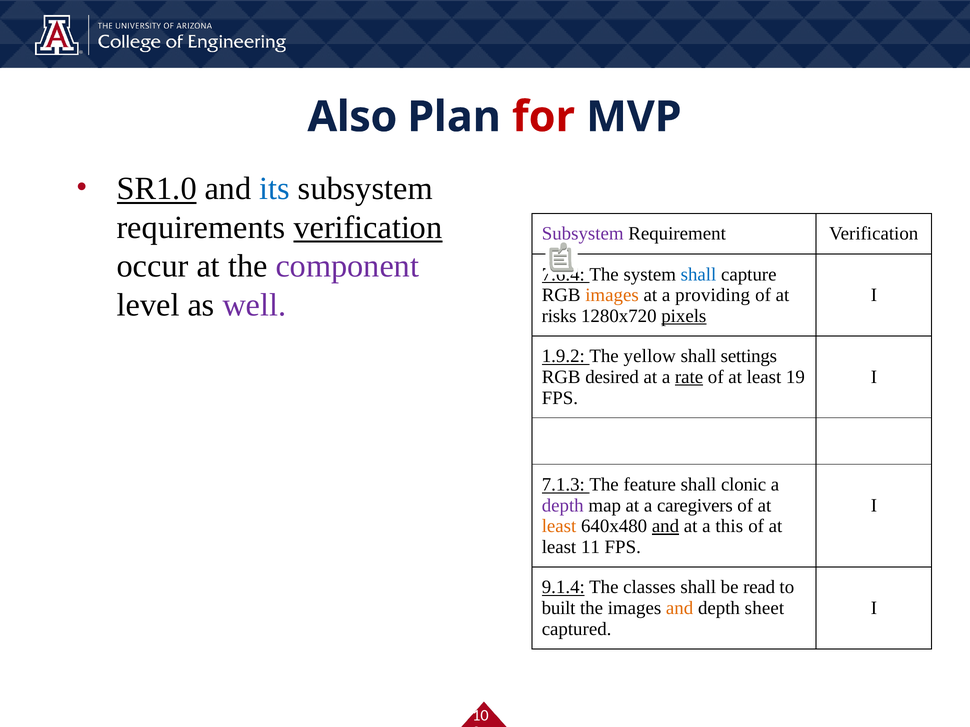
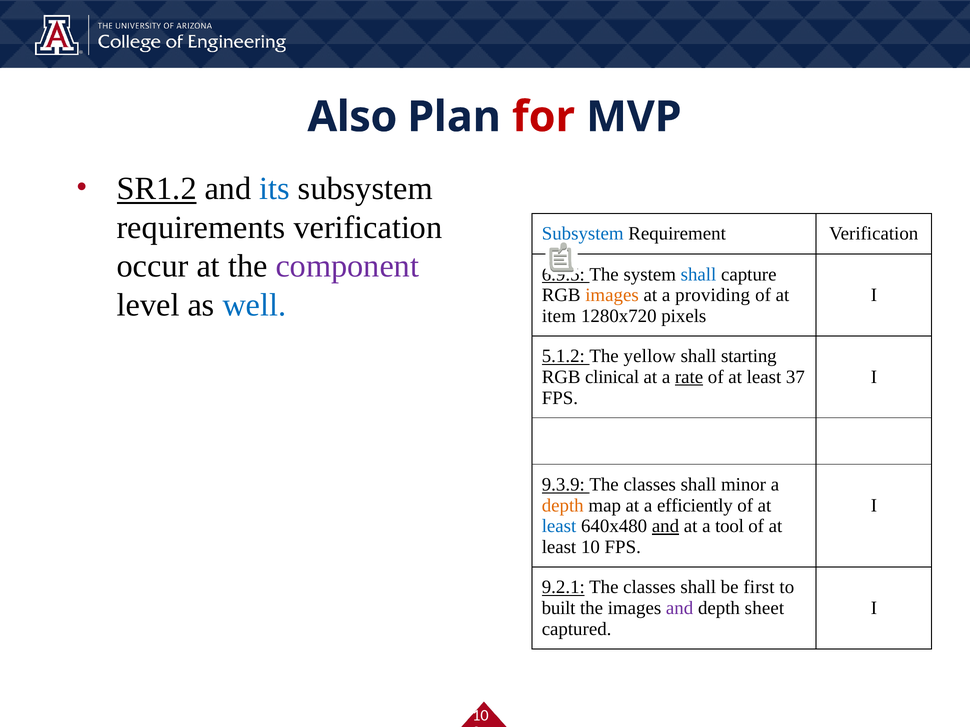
SR1.0: SR1.0 -> SR1.2
verification at (368, 228) underline: present -> none
Subsystem at (583, 234) colour: purple -> blue
7.6.4: 7.6.4 -> 6.9.5
well colour: purple -> blue
risks: risks -> item
pixels underline: present -> none
1.9.2: 1.9.2 -> 5.1.2
settings: settings -> starting
desired: desired -> clinical
19: 19 -> 37
7.1.3: 7.1.3 -> 9.3.9
feature at (650, 485): feature -> classes
clonic: clonic -> minor
depth at (563, 506) colour: purple -> orange
caregivers: caregivers -> efficiently
least at (559, 527) colour: orange -> blue
this: this -> tool
least 11: 11 -> 10
9.1.4: 9.1.4 -> 9.2.1
read: read -> first
and at (680, 608) colour: orange -> purple
